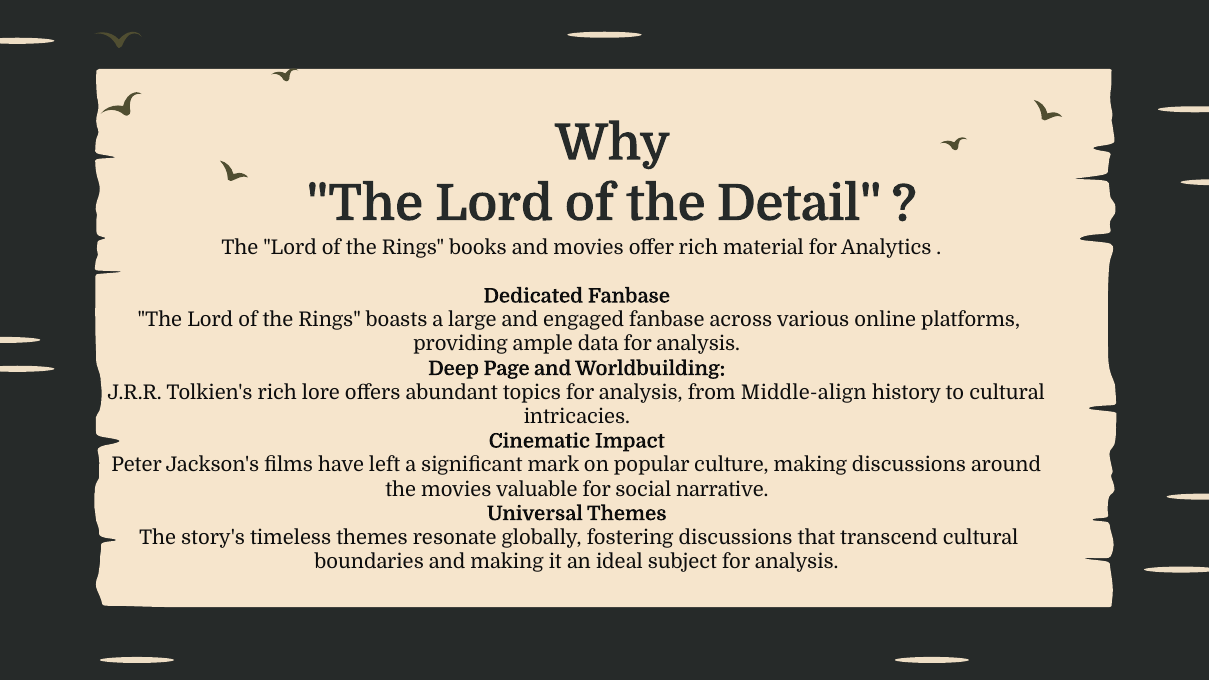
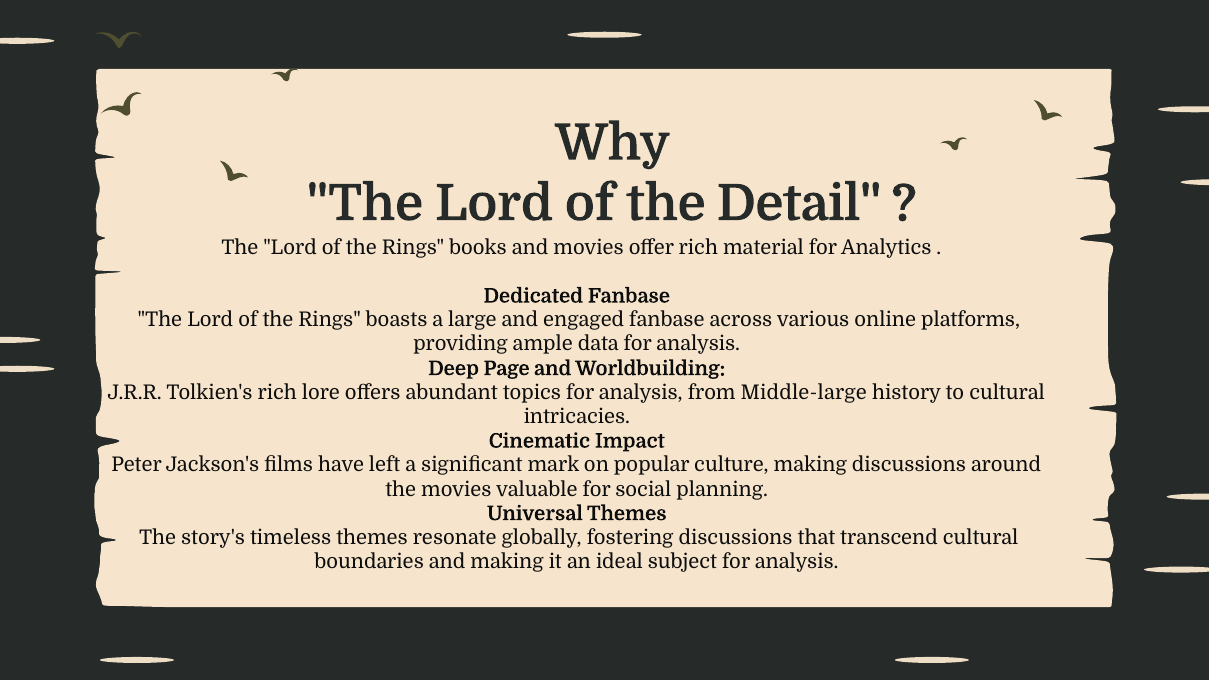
Middle-align: Middle-align -> Middle-large
narrative: narrative -> planning
